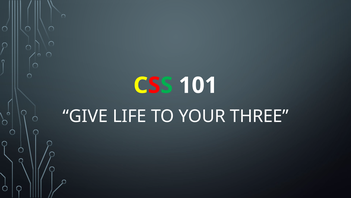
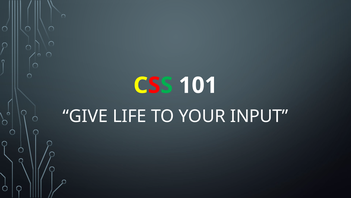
THREE: THREE -> INPUT
